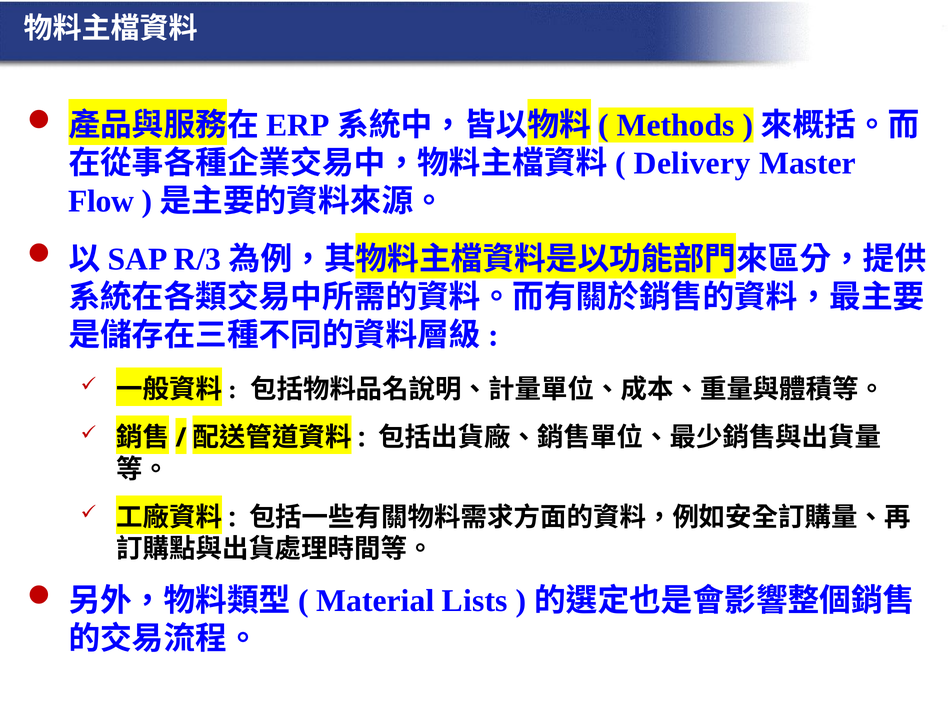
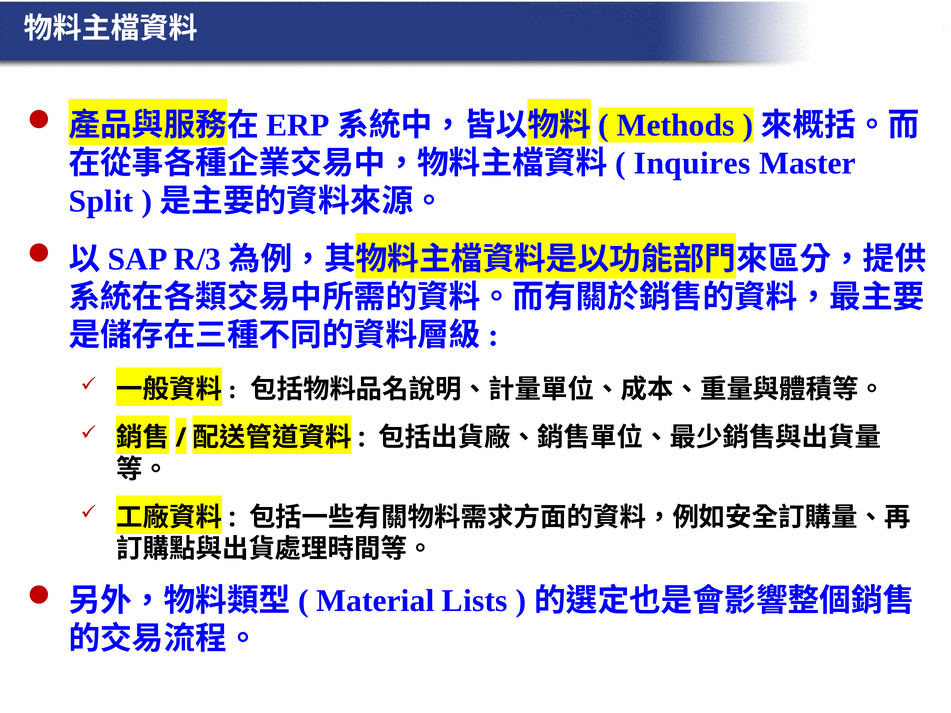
Delivery: Delivery -> Inquires
Flow: Flow -> Split
